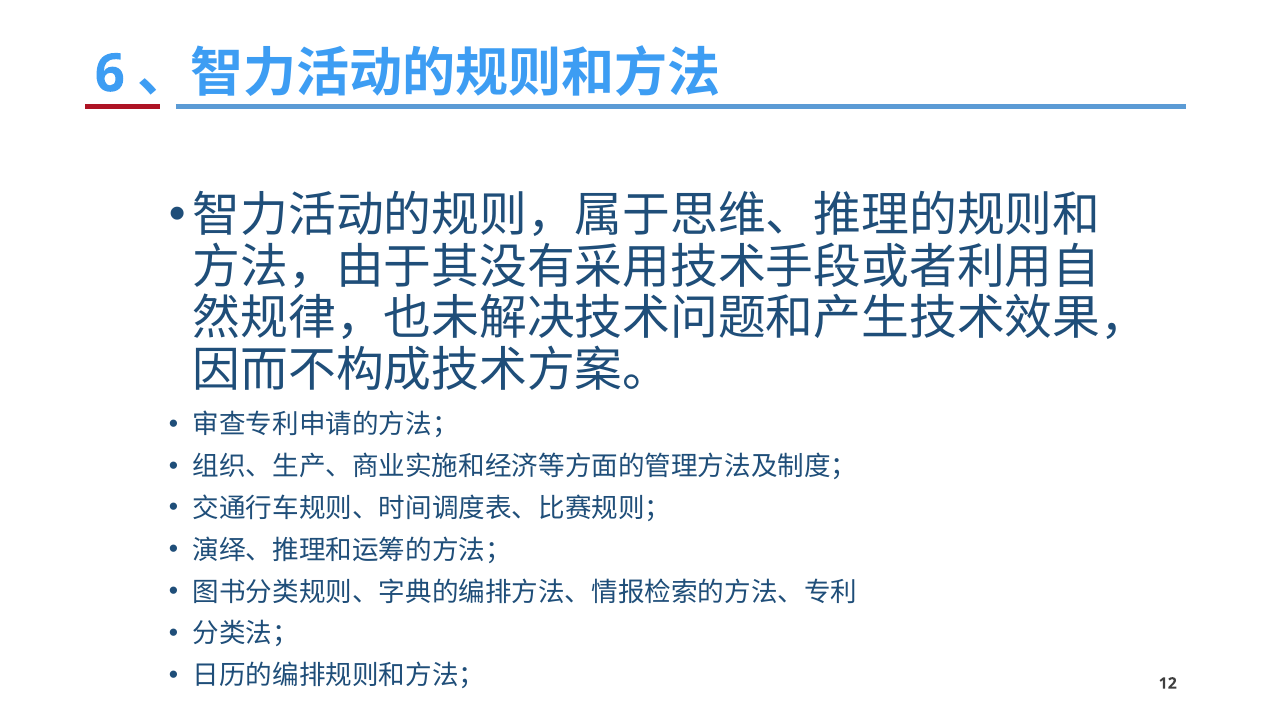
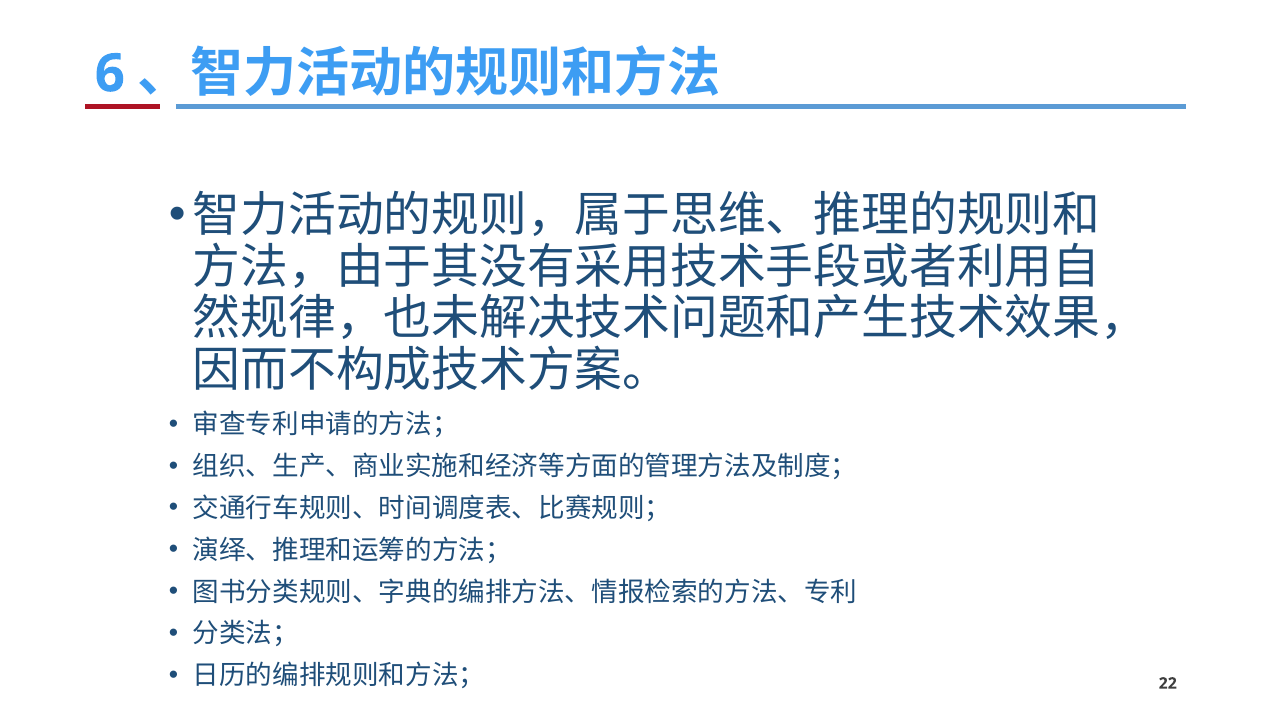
12: 12 -> 22
